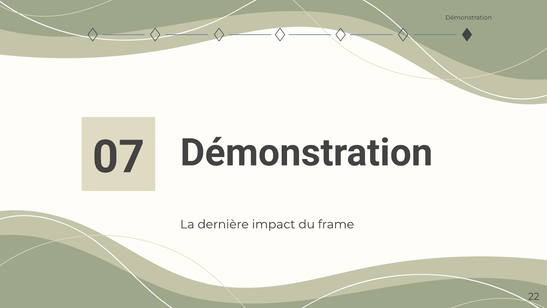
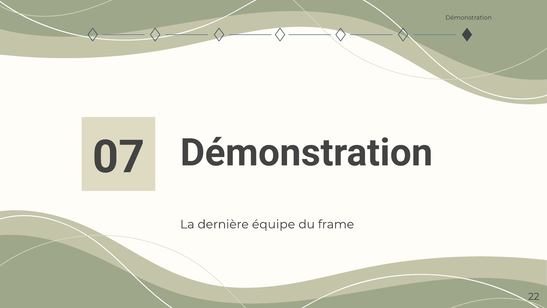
impact: impact -> équipe
